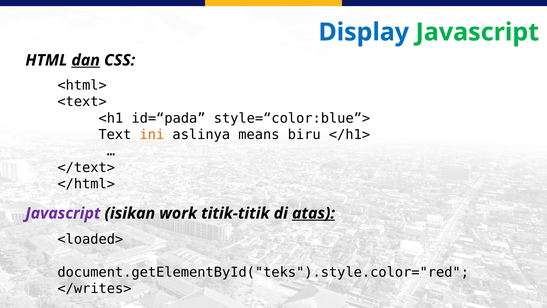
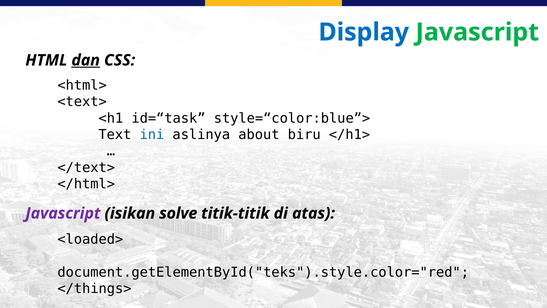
id=“pada: id=“pada -> id=“task
ini colour: orange -> blue
means: means -> about
work: work -> solve
atas underline: present -> none
</writes>: </writes> -> </things>
